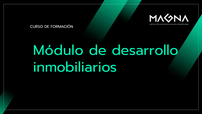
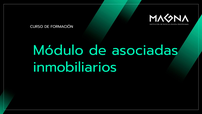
desarrollo: desarrollo -> asociadas
